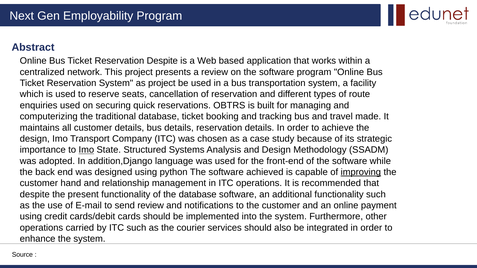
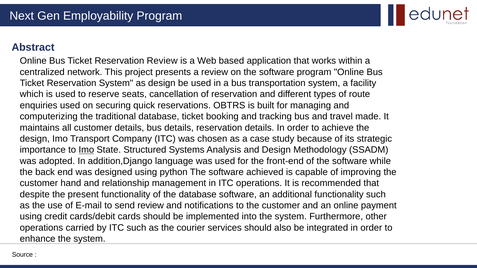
Reservation Despite: Despite -> Review
as project: project -> design
improving underline: present -> none
